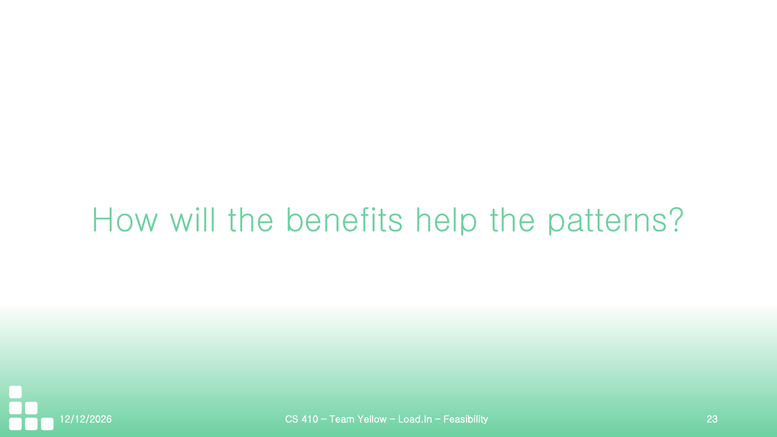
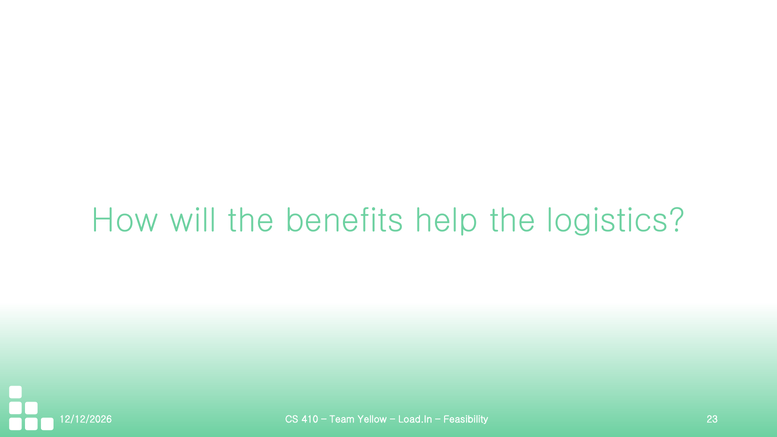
patterns: patterns -> logistics
